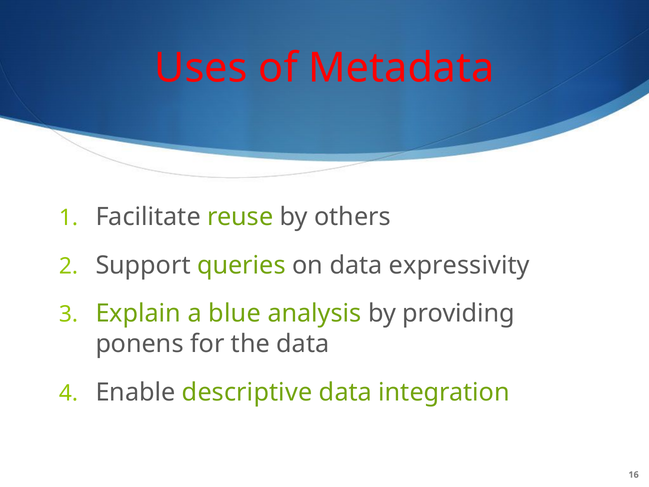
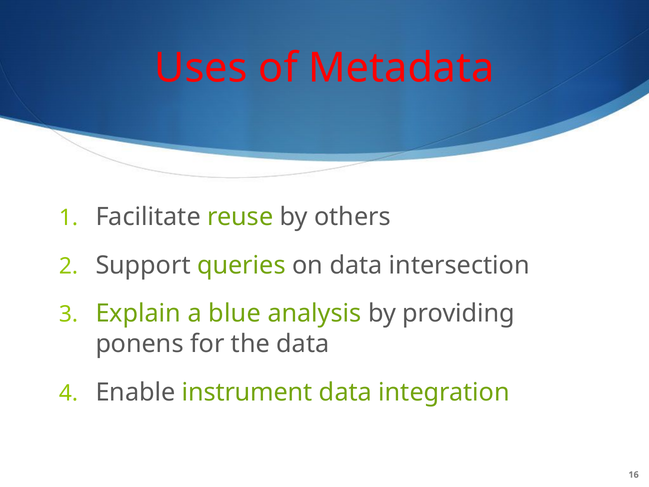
expressivity: expressivity -> intersection
descriptive: descriptive -> instrument
